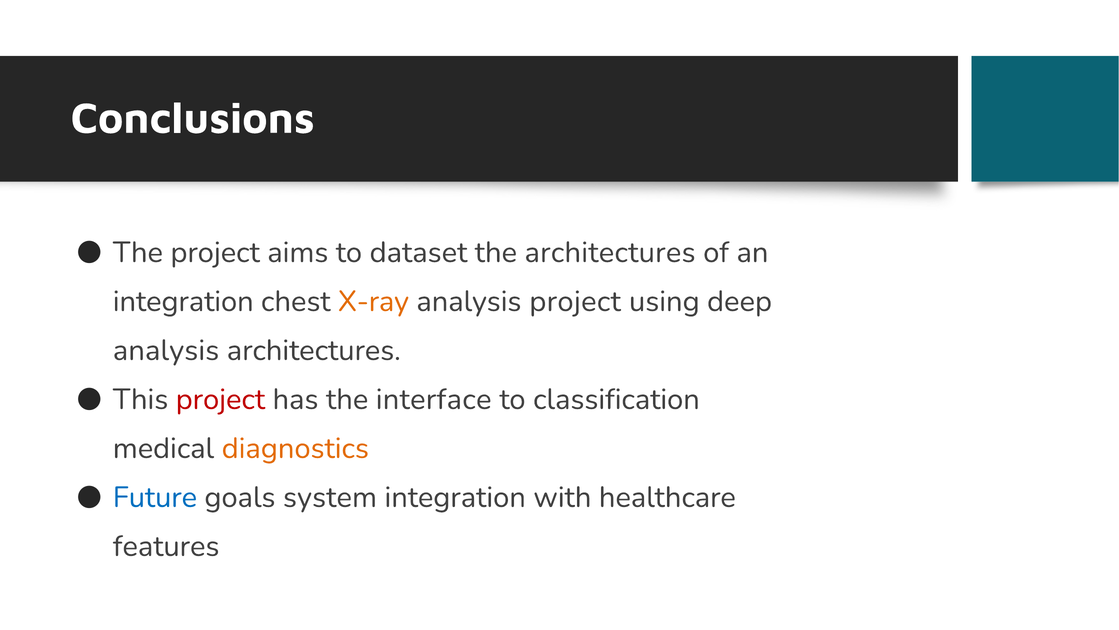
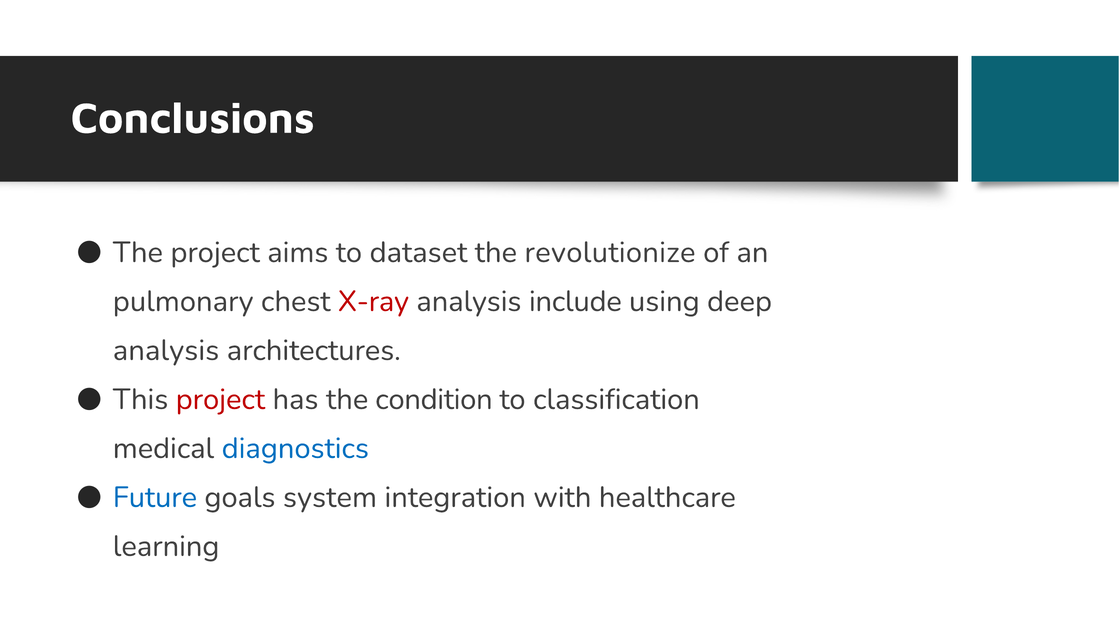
the architectures: architectures -> revolutionize
integration at (183, 301): integration -> pulmonary
X-ray colour: orange -> red
analysis project: project -> include
interface: interface -> condition
diagnostics colour: orange -> blue
features: features -> learning
